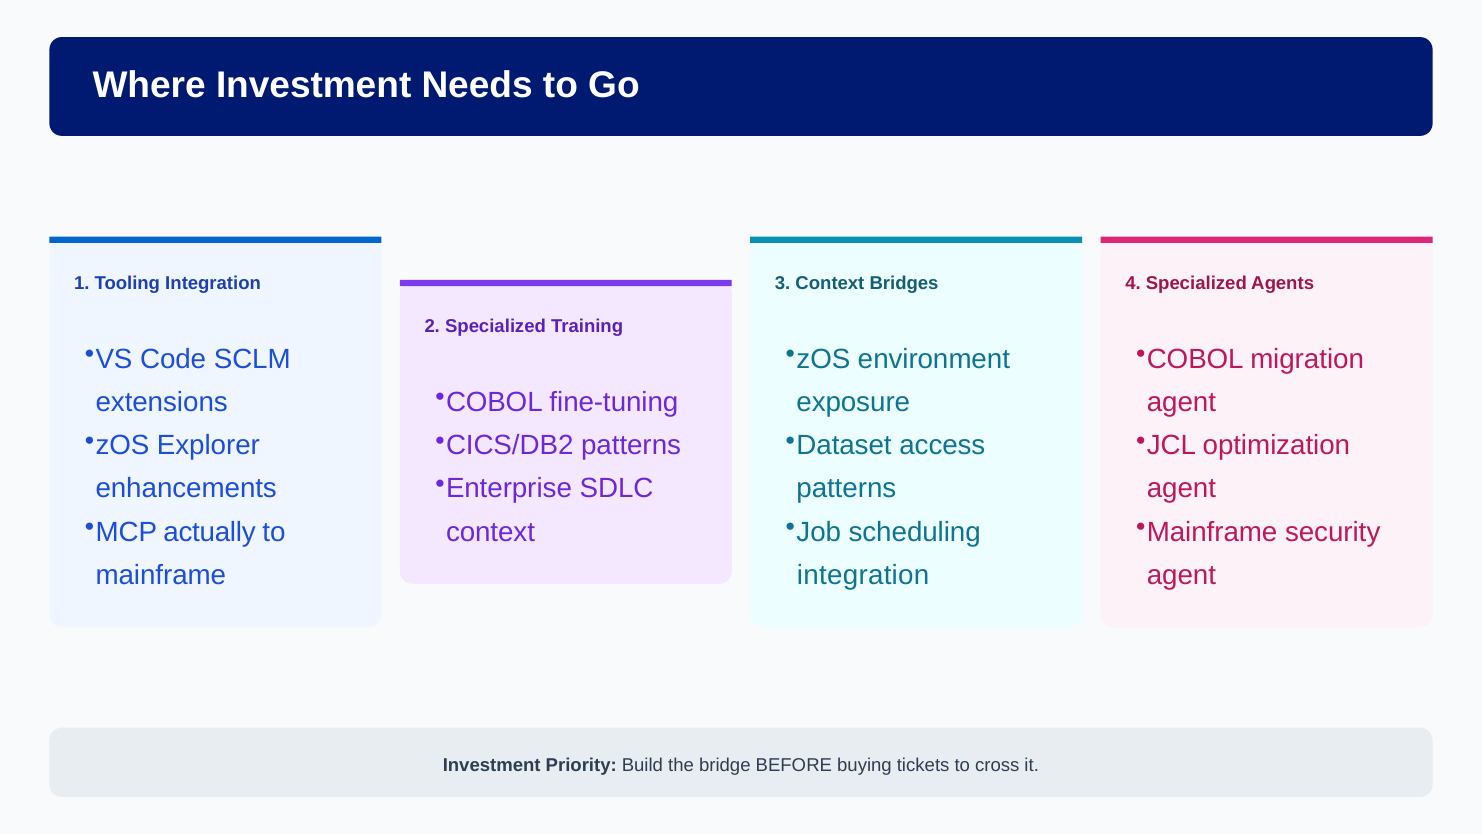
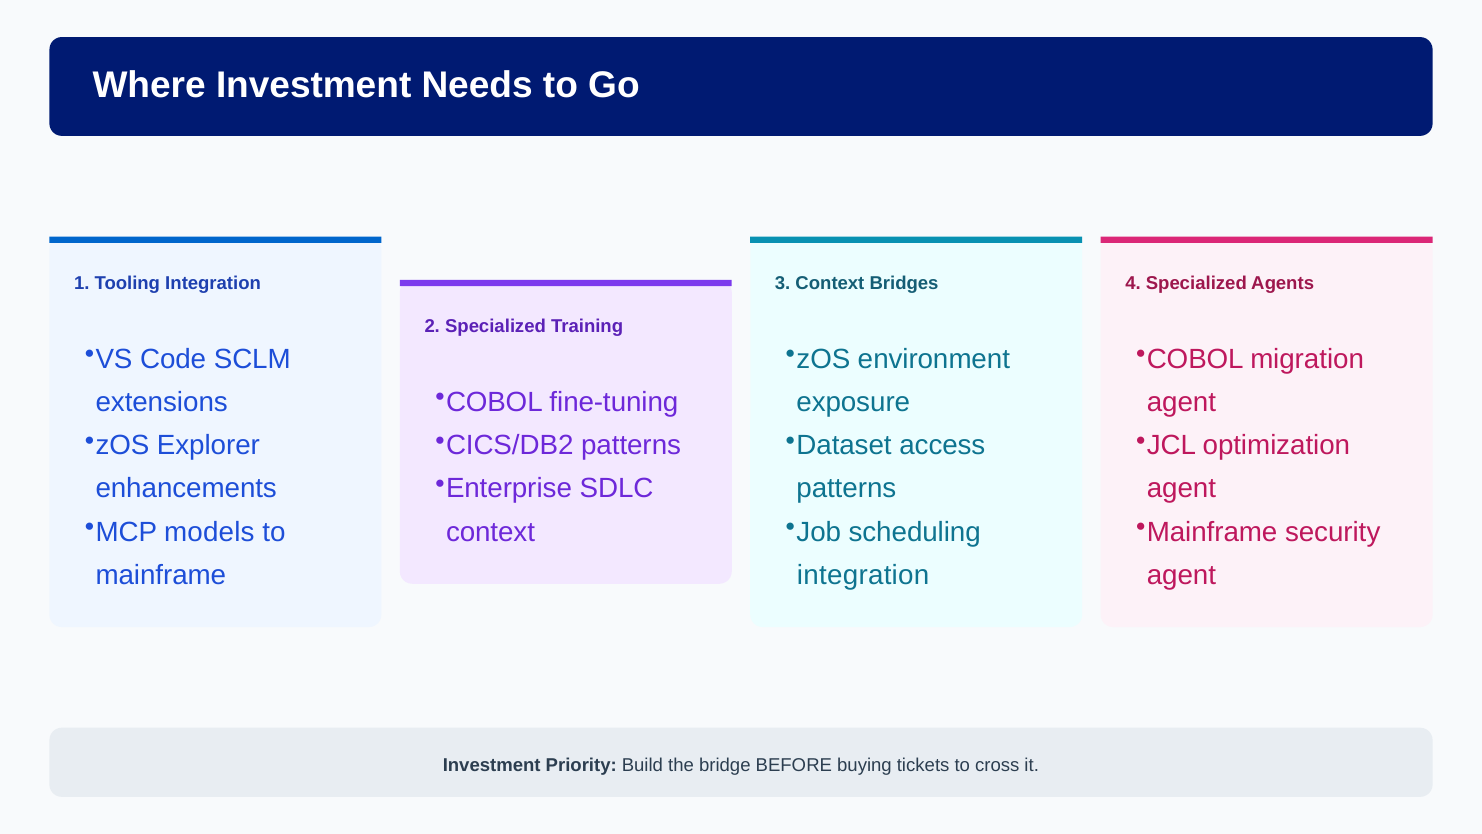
actually: actually -> models
